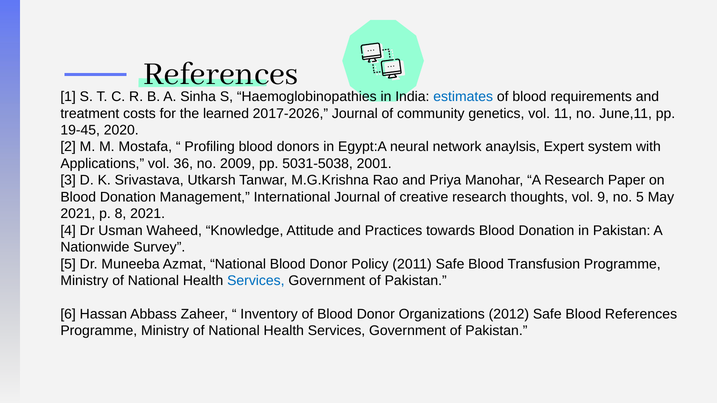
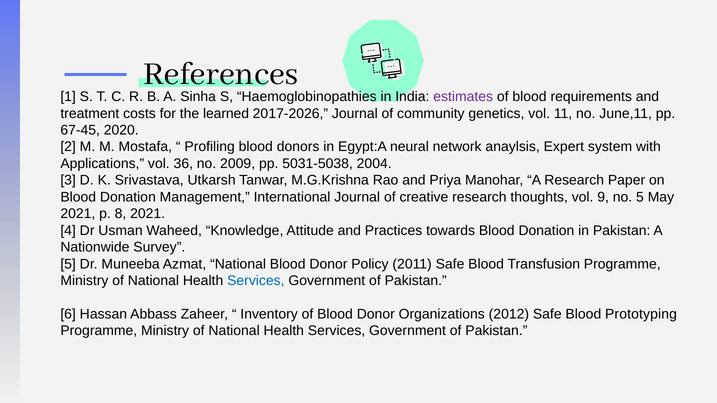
estimates colour: blue -> purple
19-45: 19-45 -> 67-45
2001: 2001 -> 2004
Blood References: References -> Prototyping
